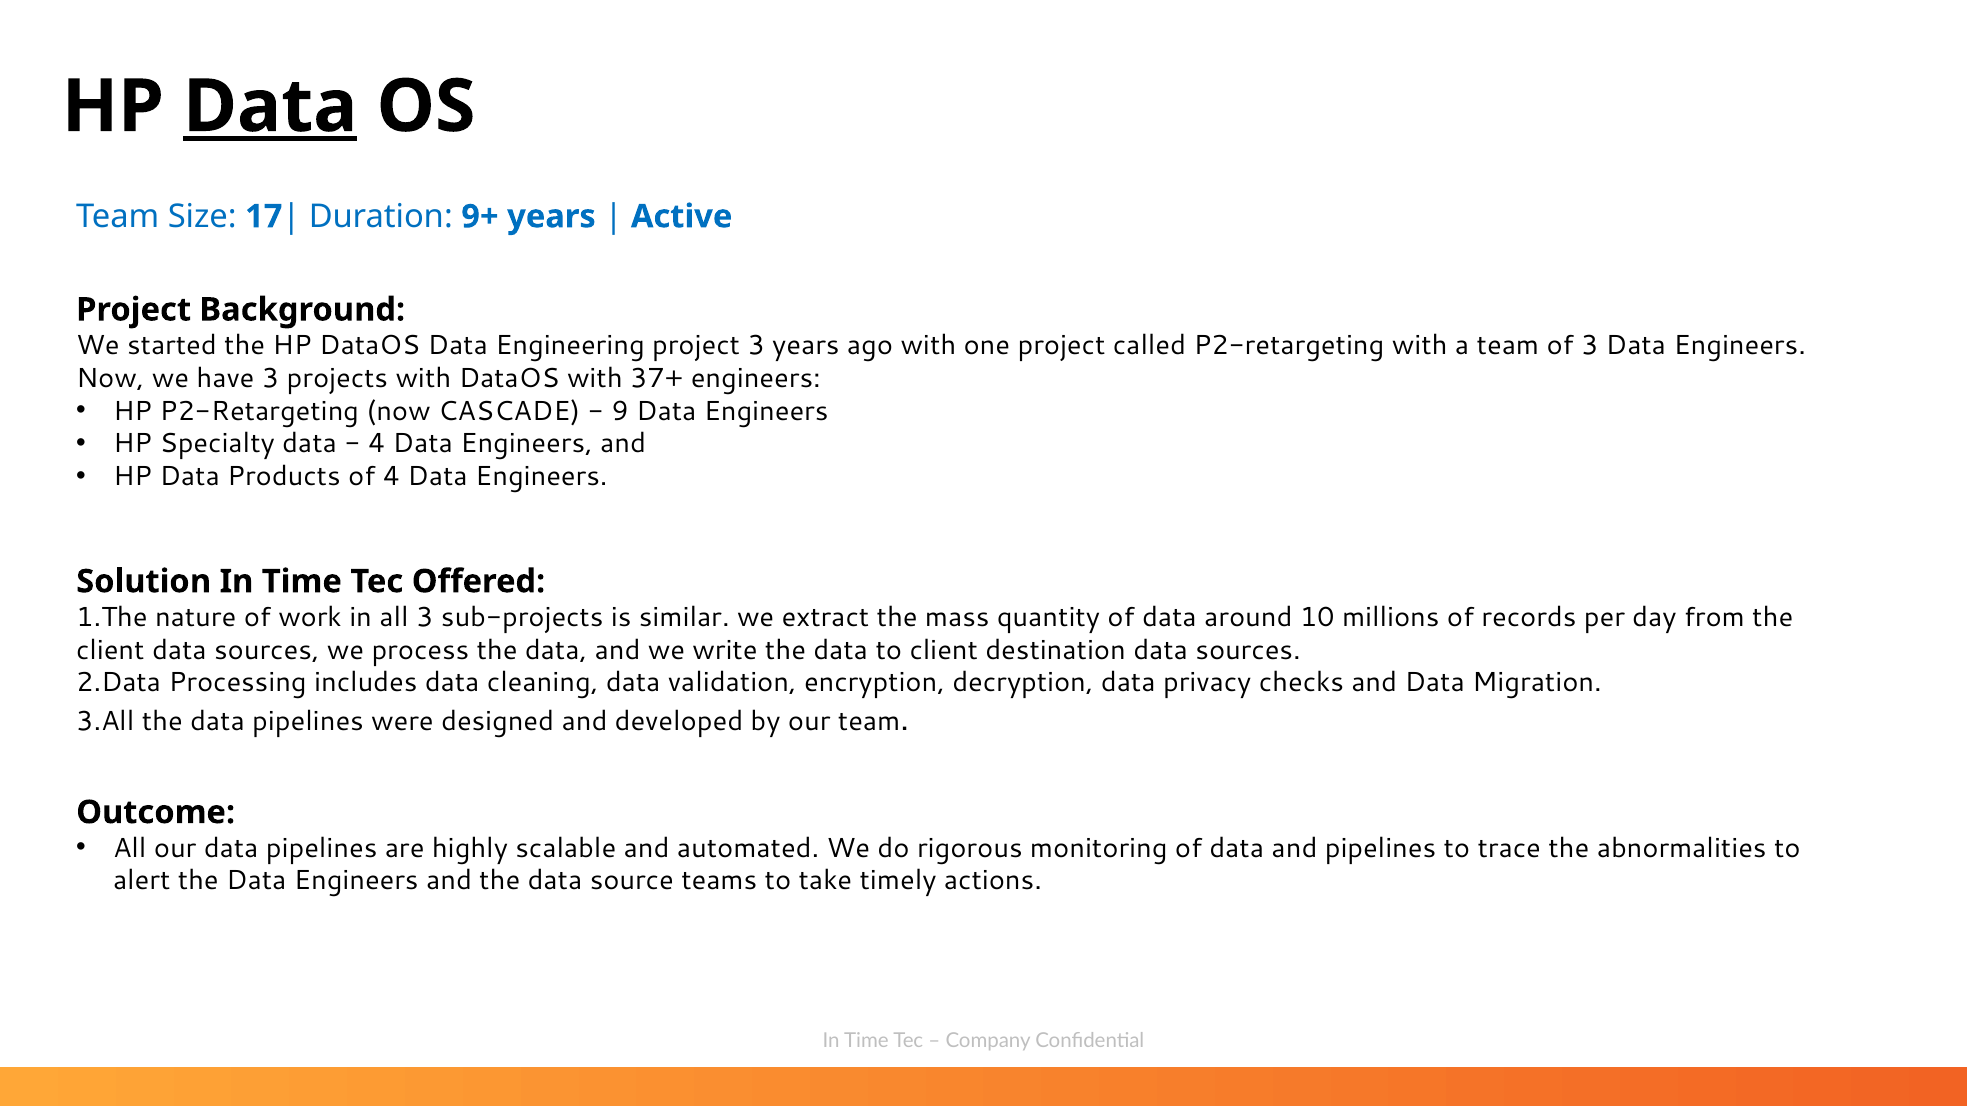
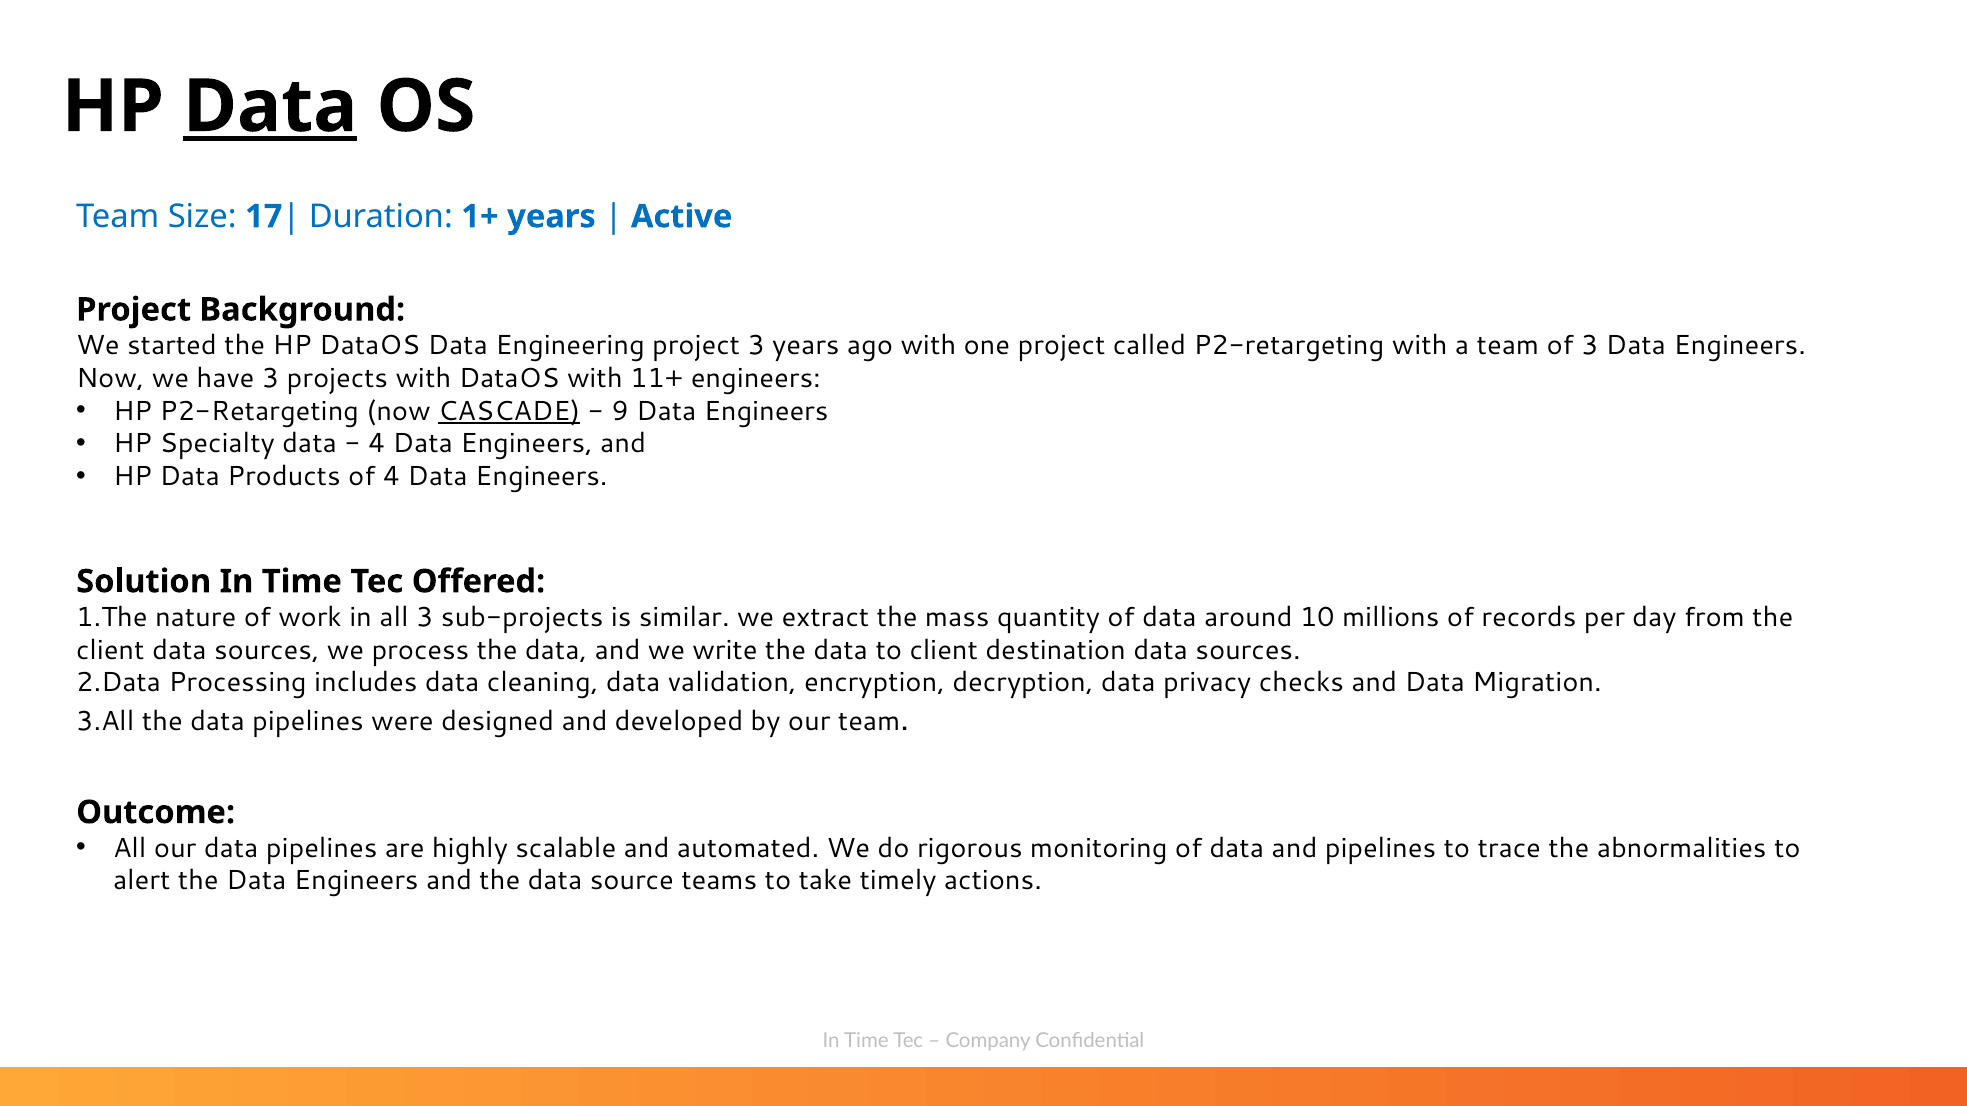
9+: 9+ -> 1+
37+: 37+ -> 11+
CASCADE underline: none -> present
